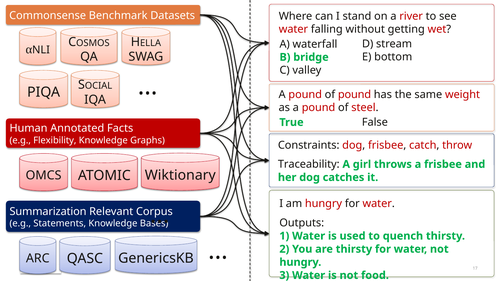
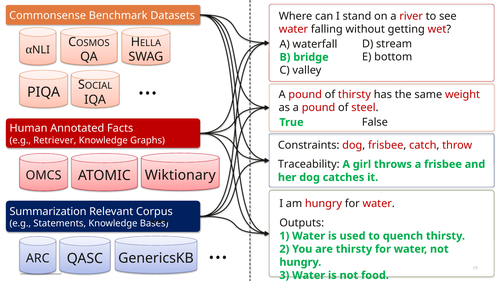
of pound: pound -> thirsty
Flexibility: Flexibility -> Retriever
